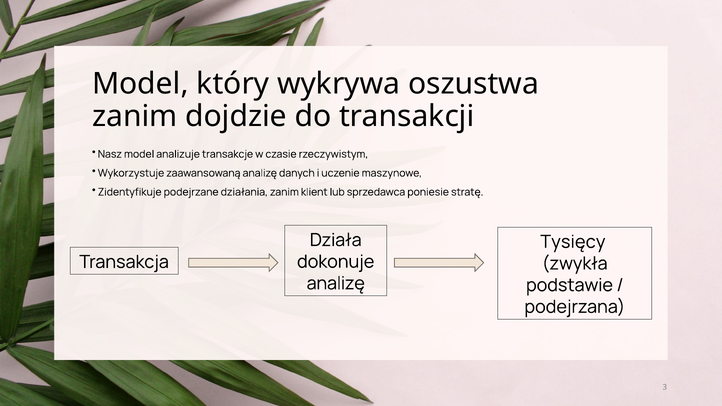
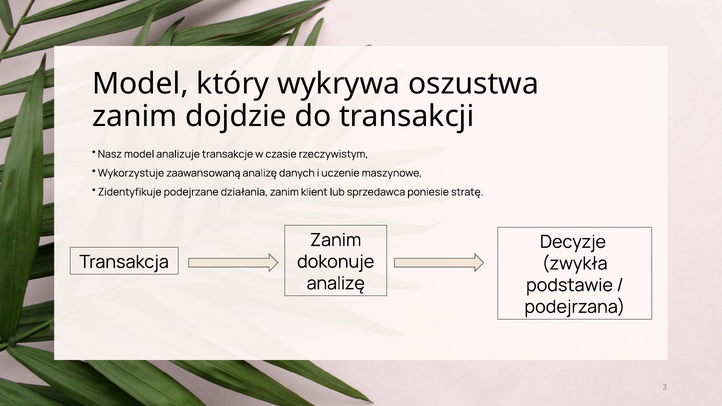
Działa at (336, 240): Działa -> Zanim
Tysięcy: Tysięcy -> Decyzje
